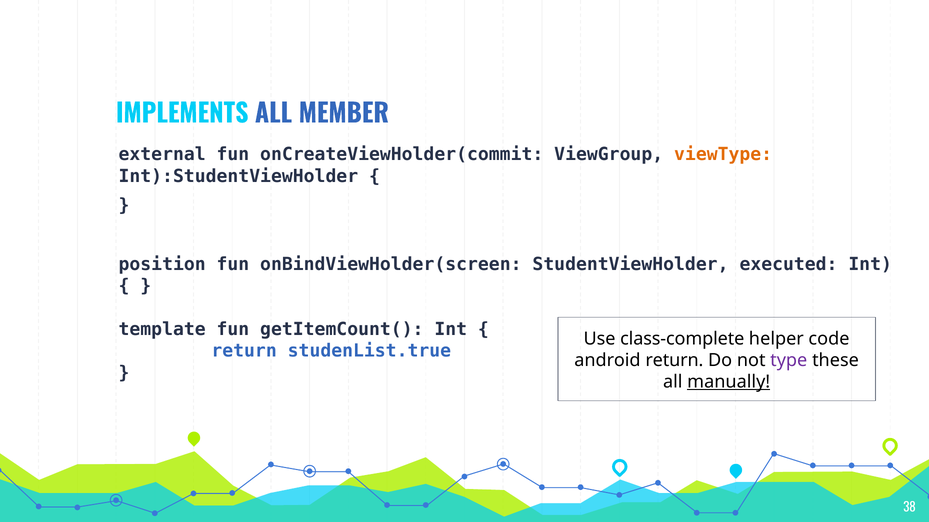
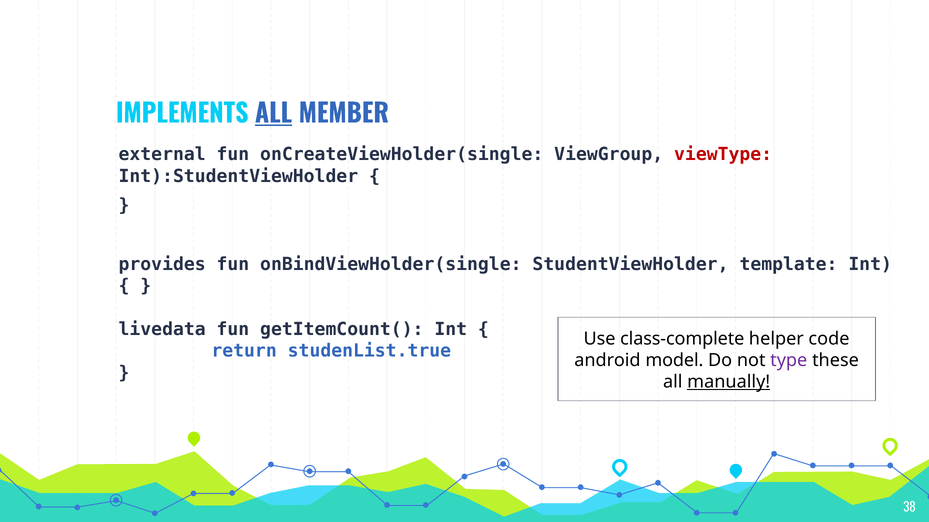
ALL at (273, 114) underline: none -> present
onCreateViewHolder(commit: onCreateViewHolder(commit -> onCreateViewHolder(single
viewType colour: orange -> red
position: position -> provides
onBindViewHolder(screen: onBindViewHolder(screen -> onBindViewHolder(single
executed: executed -> template
template: template -> livedata
android return: return -> model
